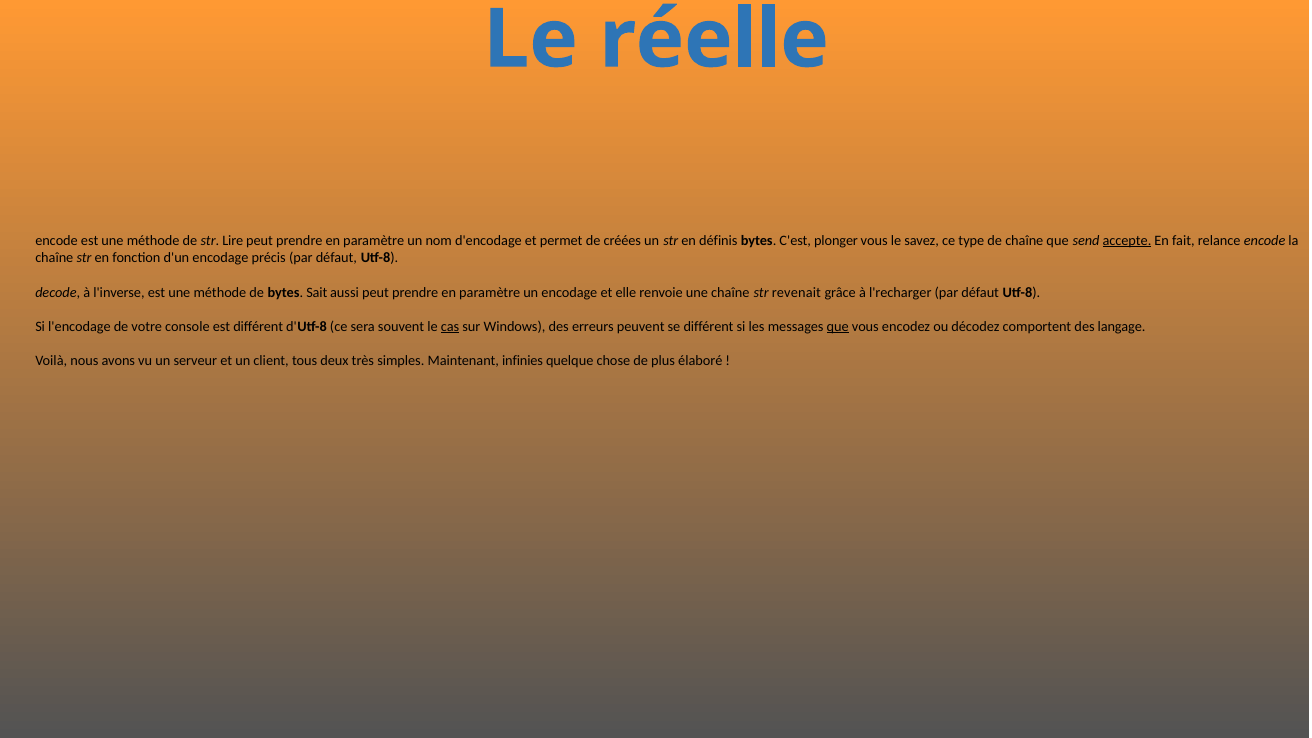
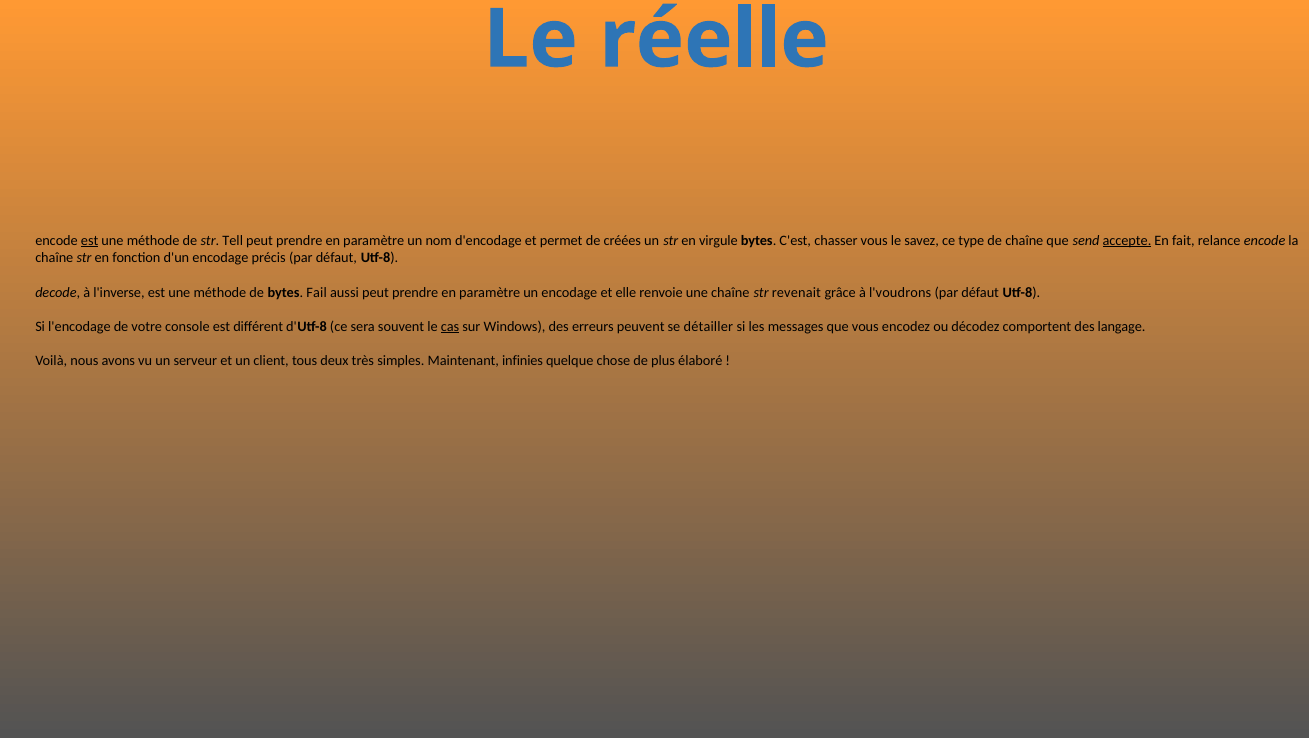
est at (90, 241) underline: none -> present
Lire: Lire -> Tell
définis: définis -> virgule
plonger: plonger -> chasser
Sait: Sait -> Fail
l'recharger: l'recharger -> l'voudrons
se différent: différent -> détailler
que at (838, 327) underline: present -> none
